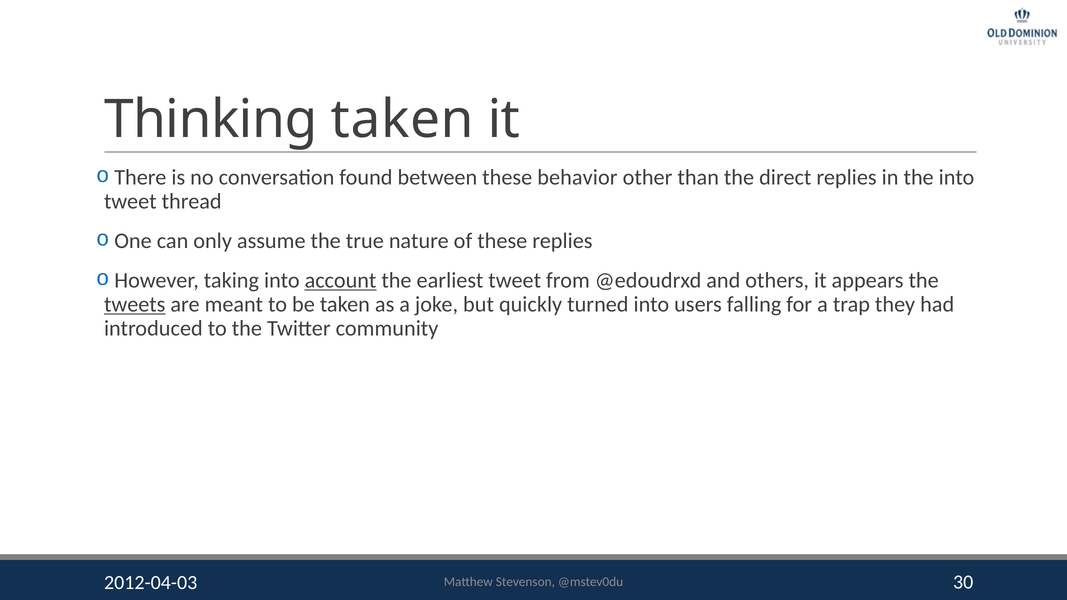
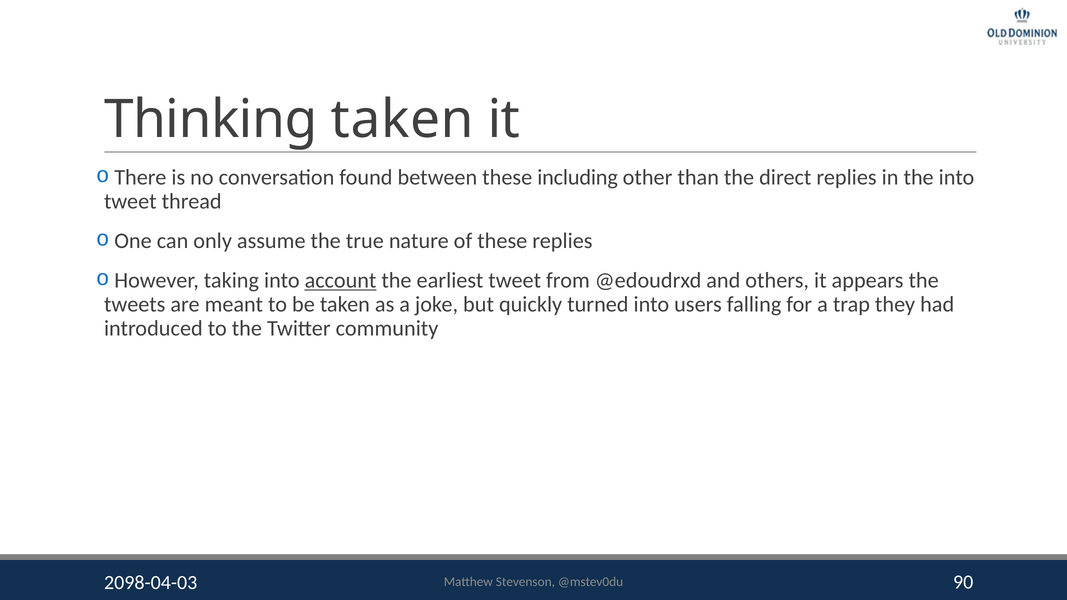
behavior: behavior -> including
tweets underline: present -> none
2012-04-03: 2012-04-03 -> 2098-04-03
30: 30 -> 90
